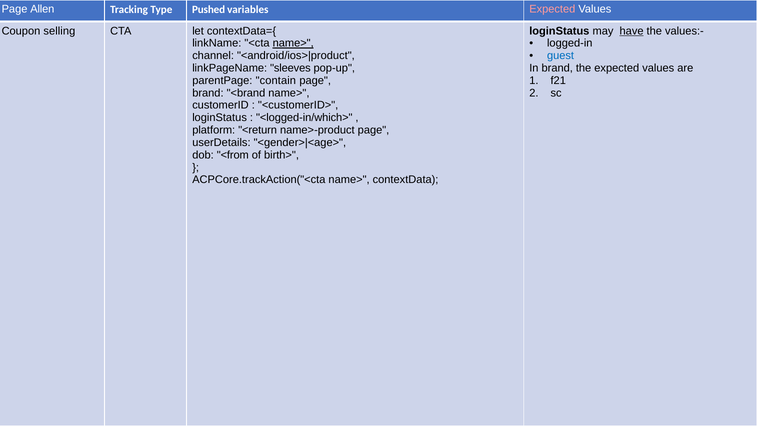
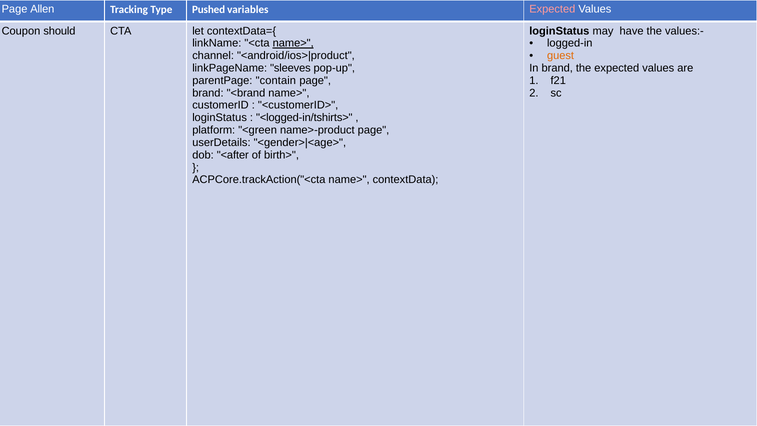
selling: selling -> should
have underline: present -> none
guest colour: blue -> orange
<logged-in/which>: <logged-in/which> -> <logged-in/tshirts>
<return: <return -> <green
<from: <from -> <after
